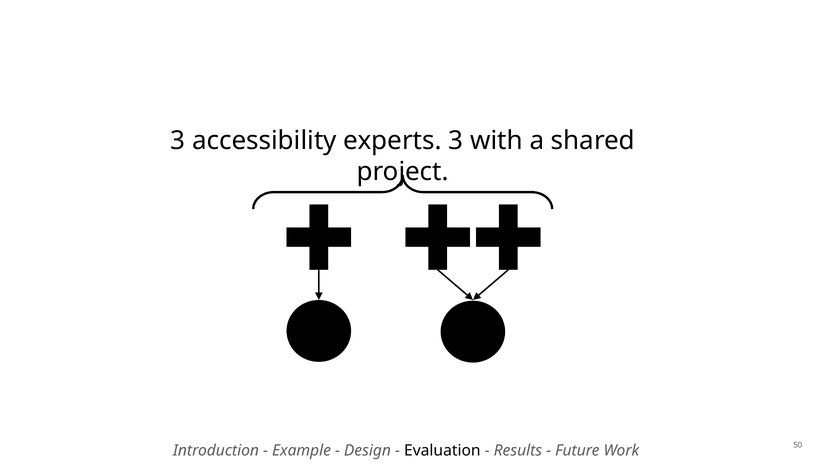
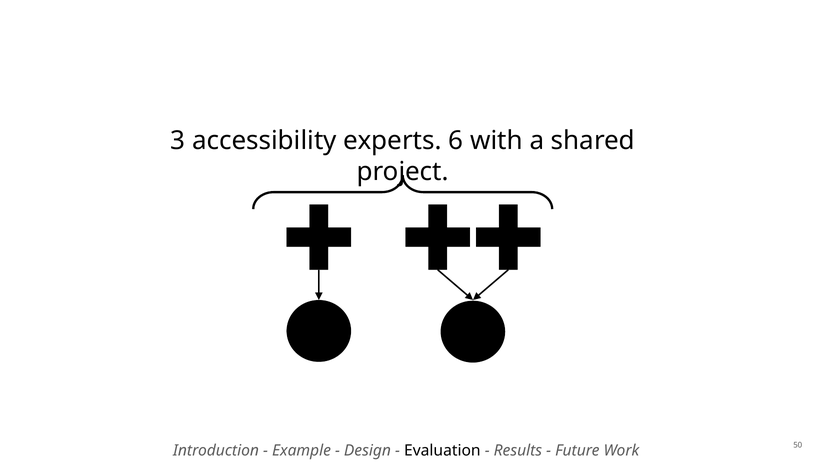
experts 3: 3 -> 6
